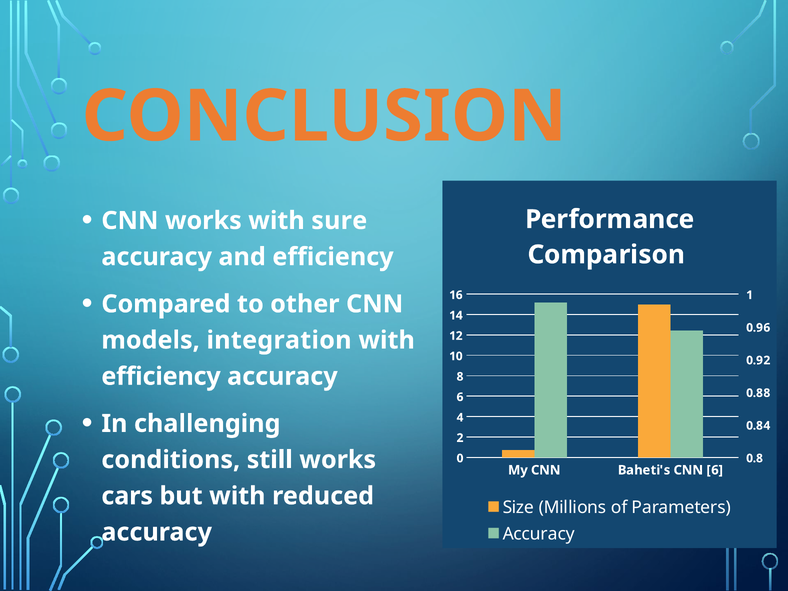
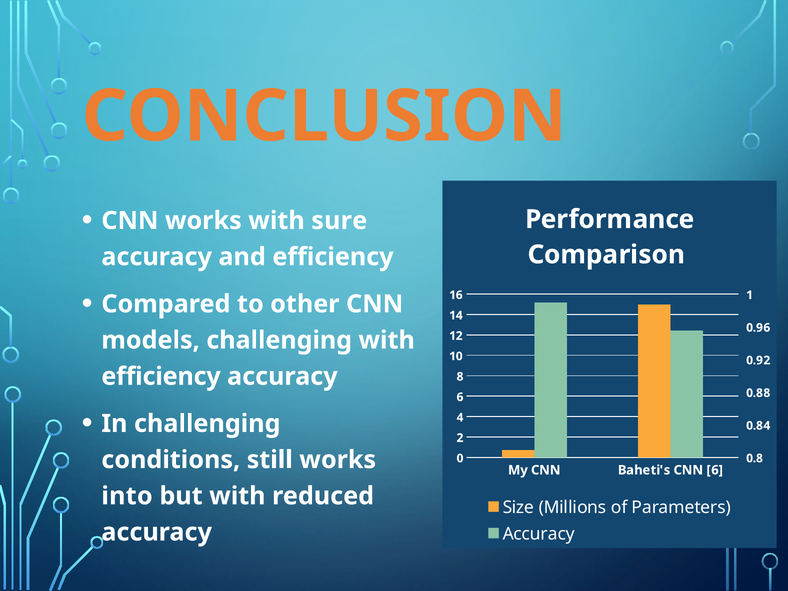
models integration: integration -> challenging
cars: cars -> into
